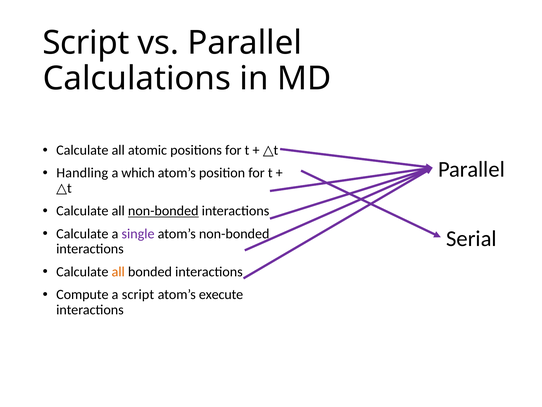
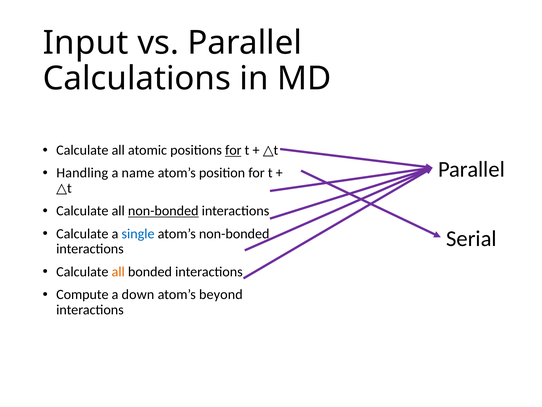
Script at (86, 43): Script -> Input
for at (233, 150) underline: none -> present
which: which -> name
single colour: purple -> blue
a script: script -> down
execute: execute -> beyond
